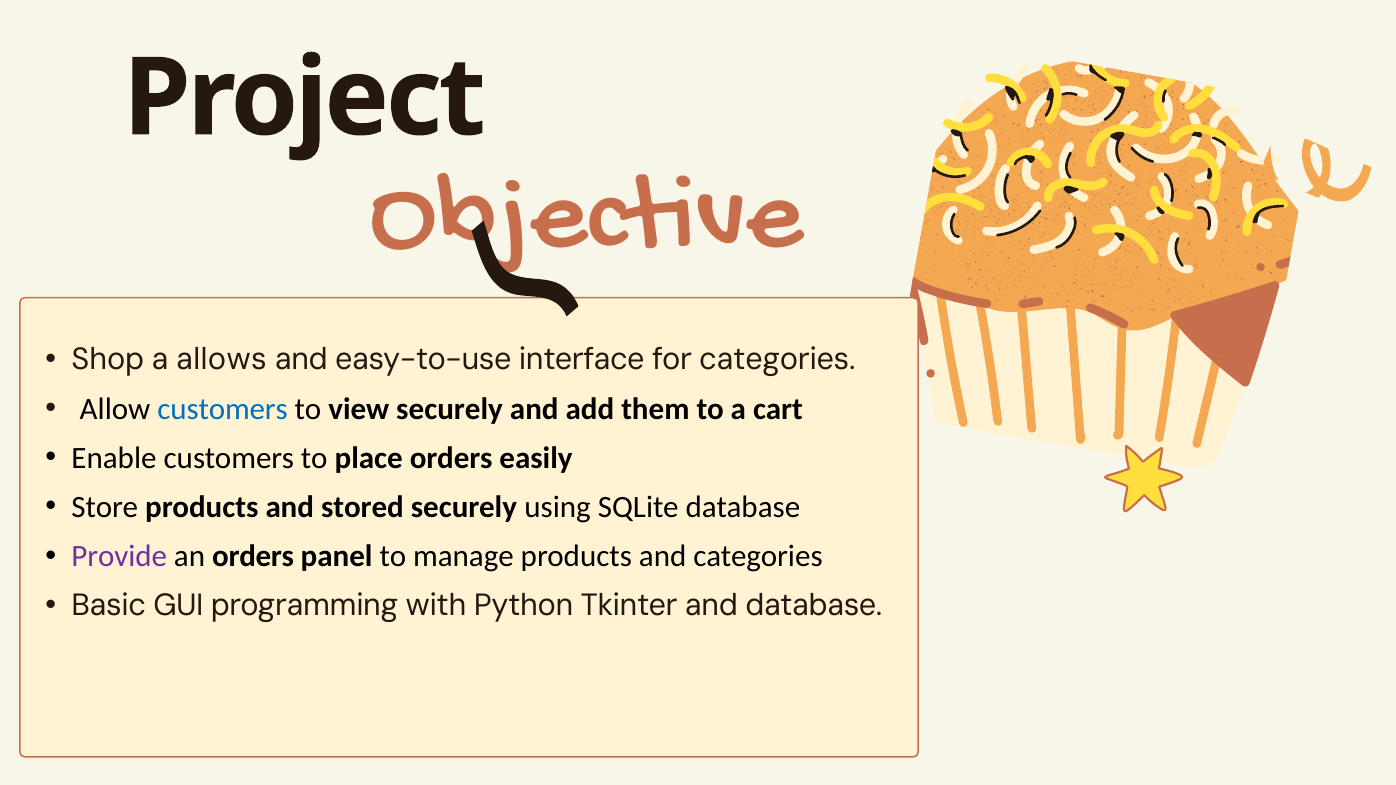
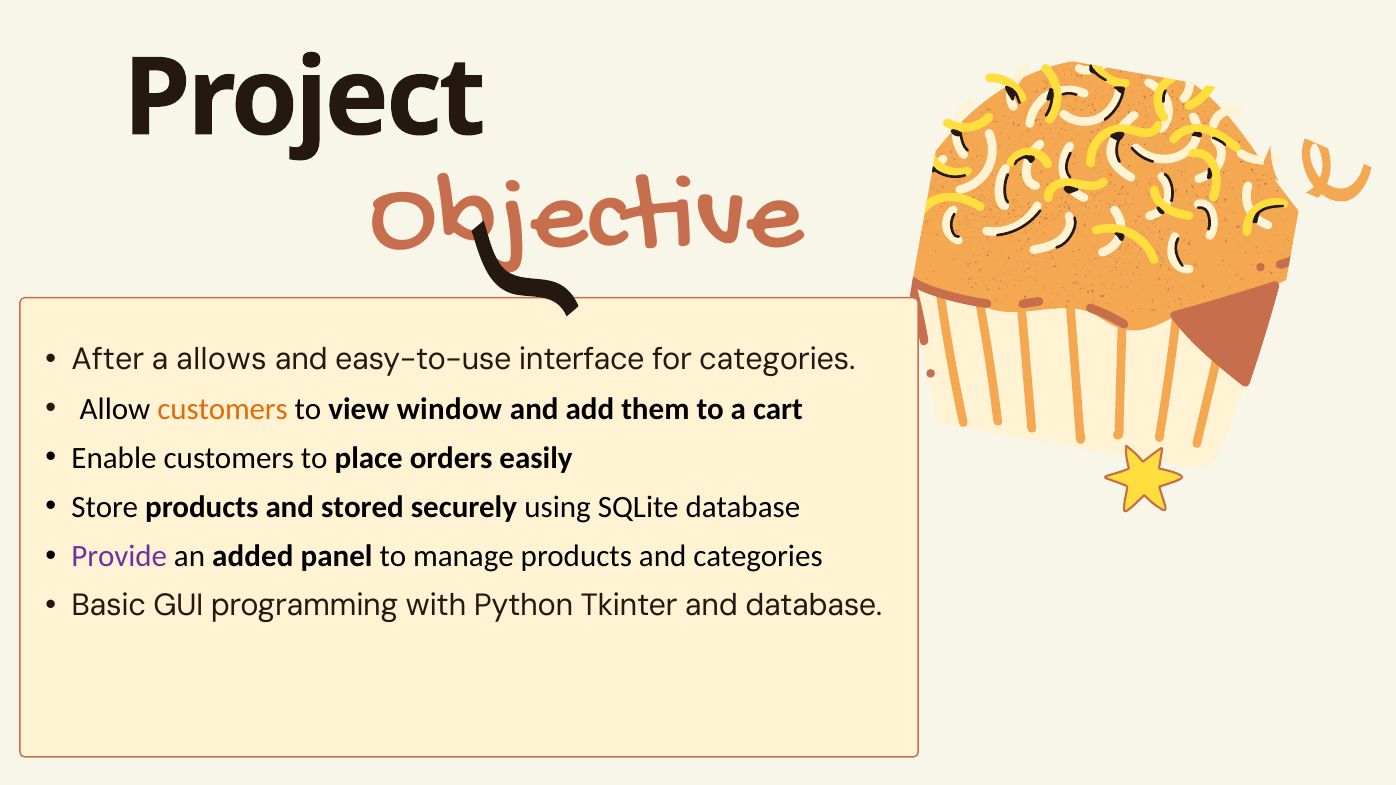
Shop: Shop -> After
customers at (223, 409) colour: blue -> orange
view securely: securely -> window
an orders: orders -> added
